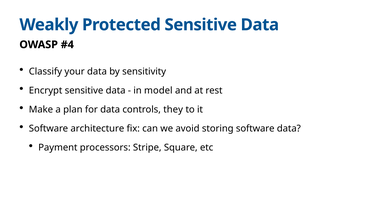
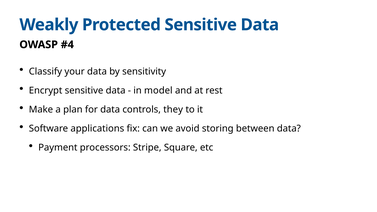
architecture: architecture -> applications
storing software: software -> between
